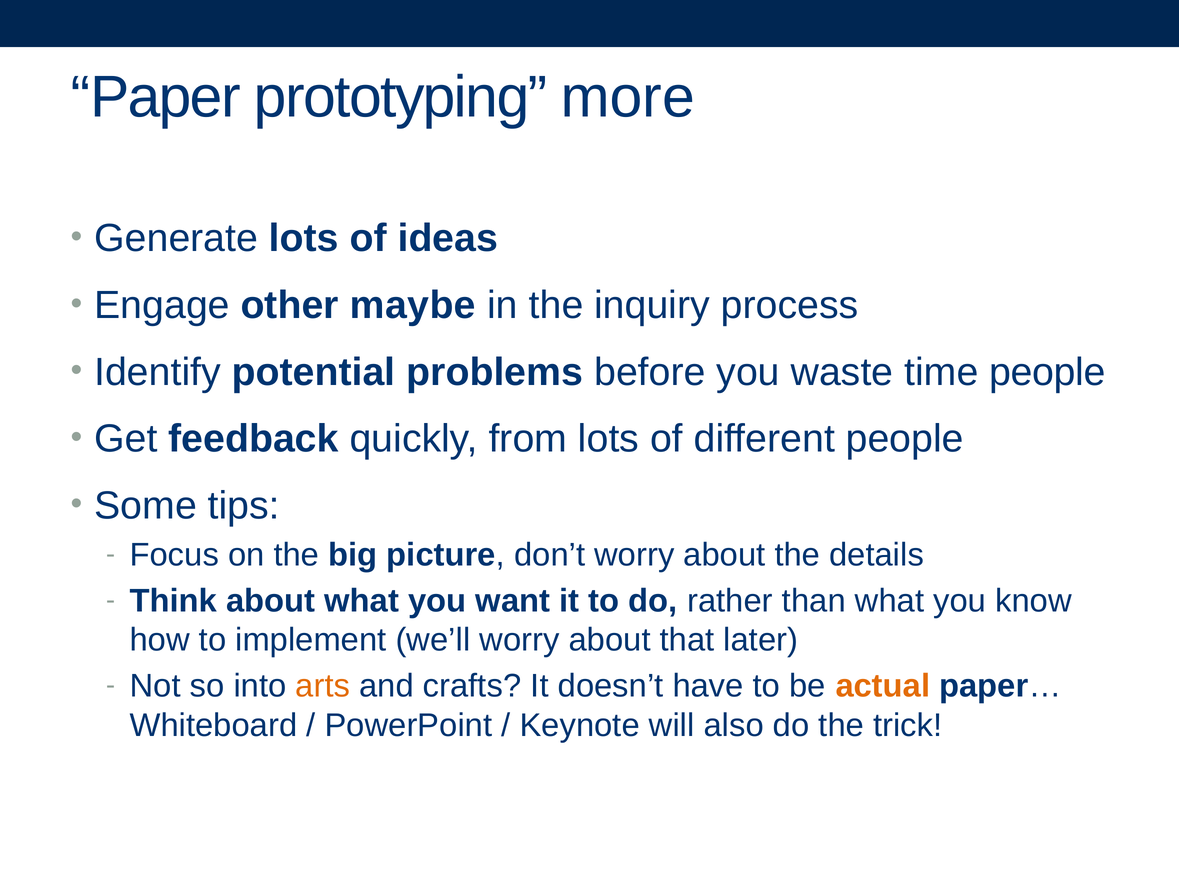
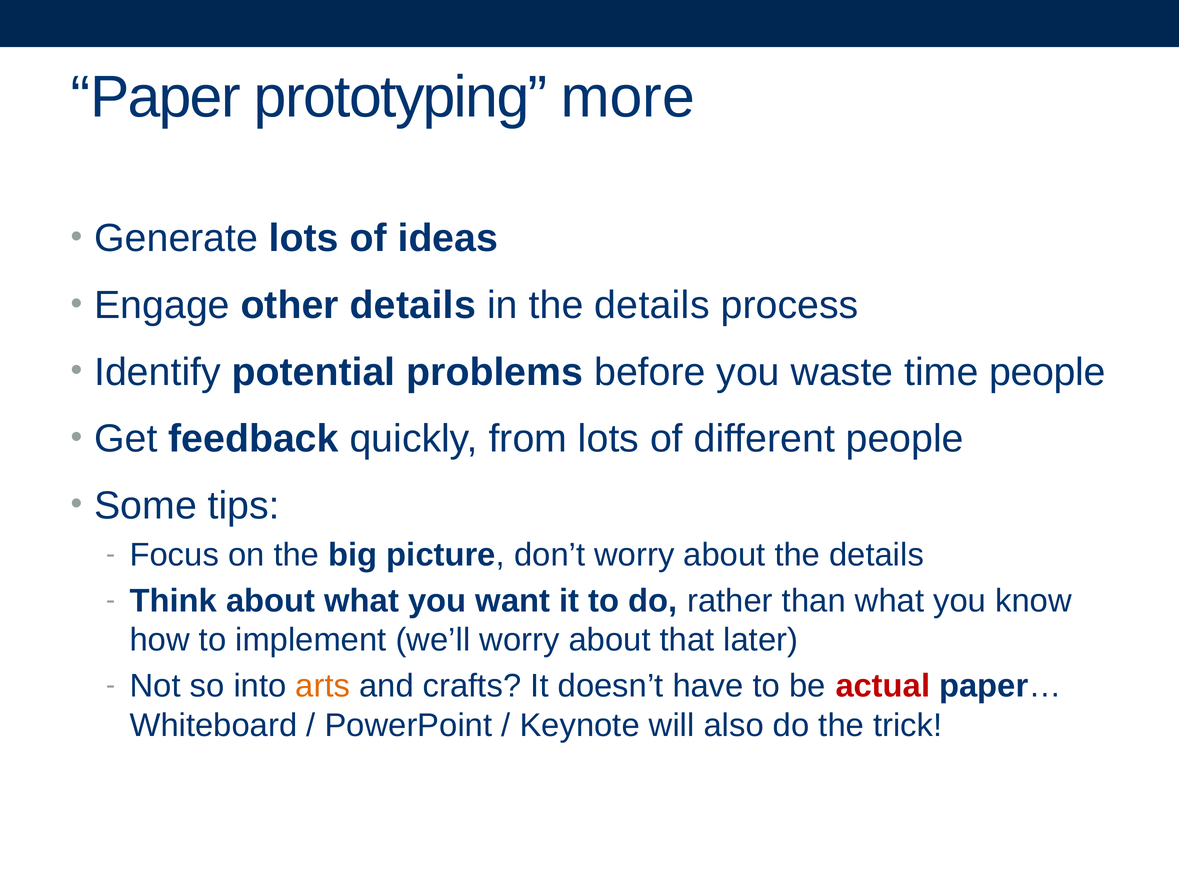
other maybe: maybe -> details
in the inquiry: inquiry -> details
actual colour: orange -> red
